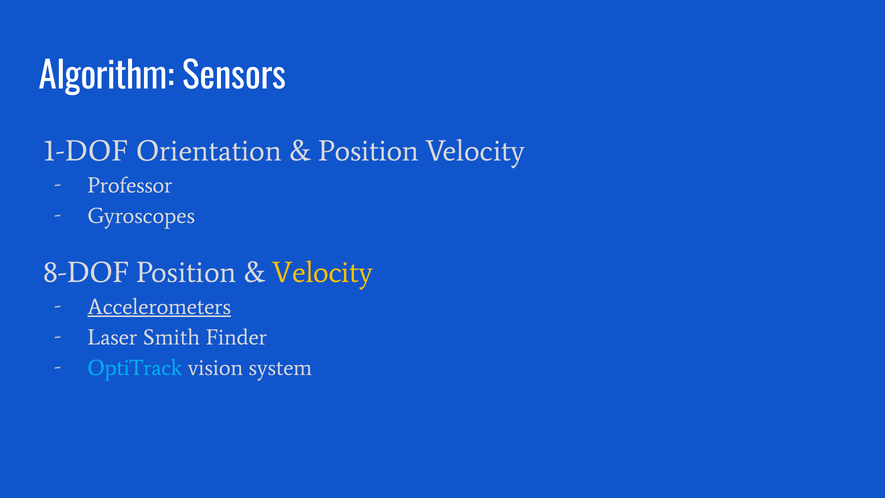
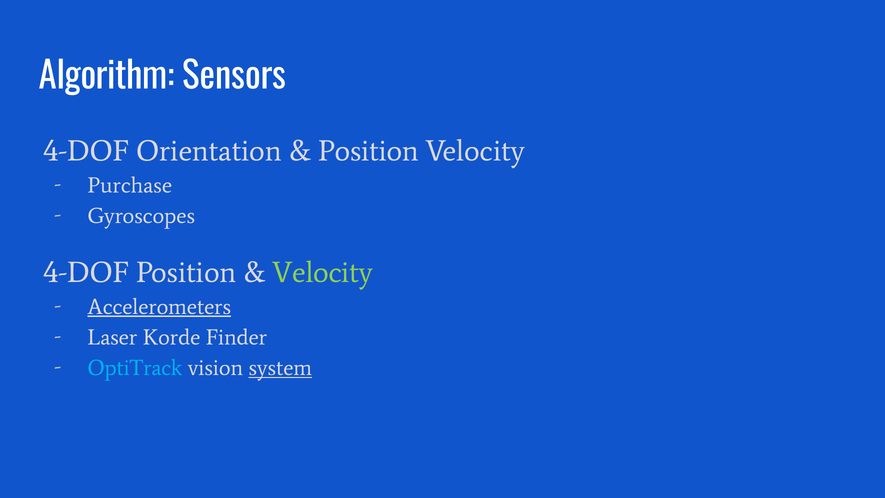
1-DOF at (86, 151): 1-DOF -> 4-DOF
Professor: Professor -> Purchase
8-DOF at (86, 272): 8-DOF -> 4-DOF
Velocity at (322, 272) colour: yellow -> light green
Smith: Smith -> Korde
system underline: none -> present
